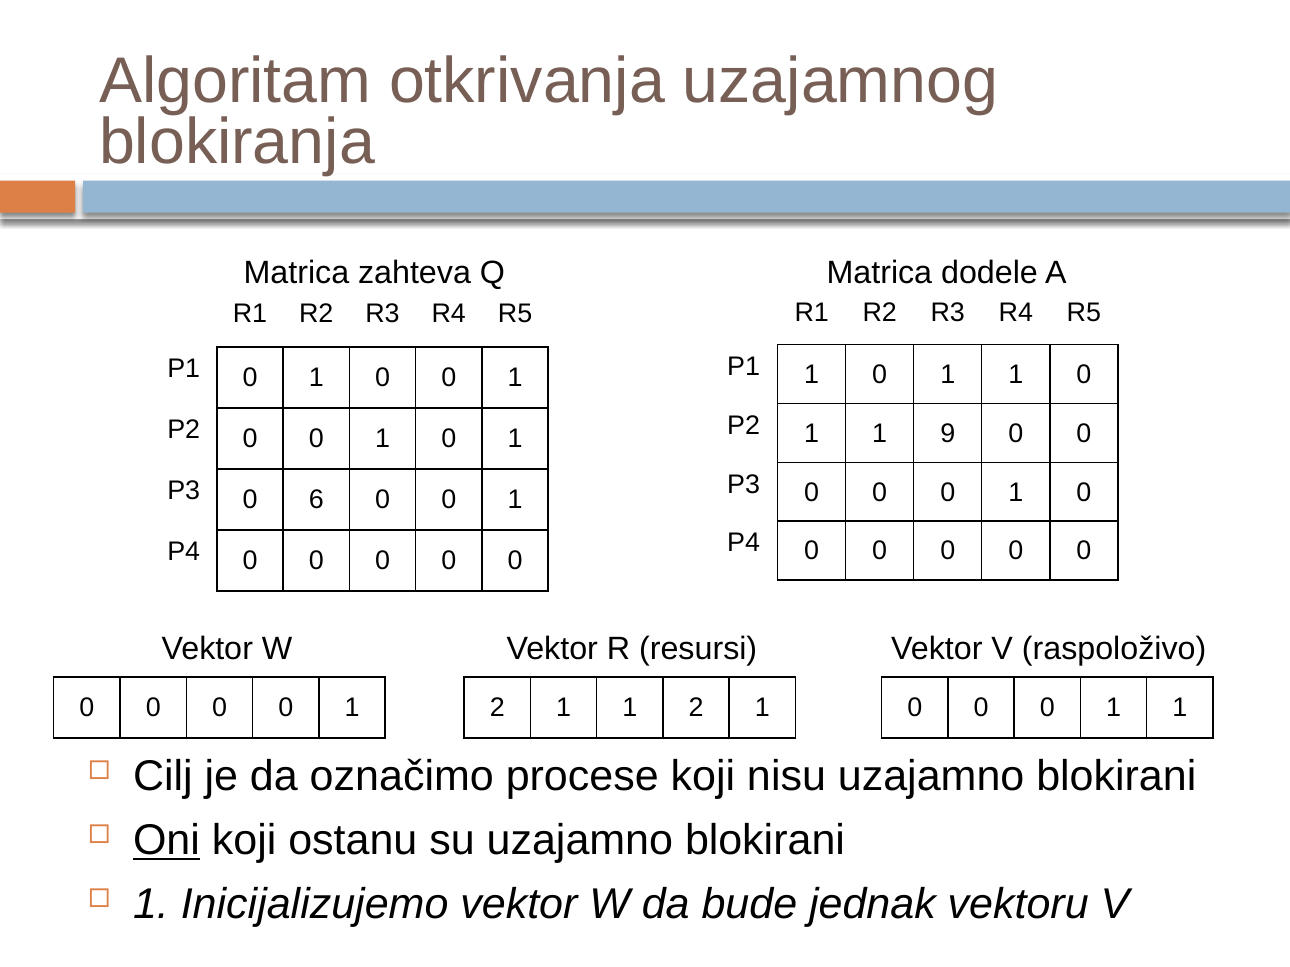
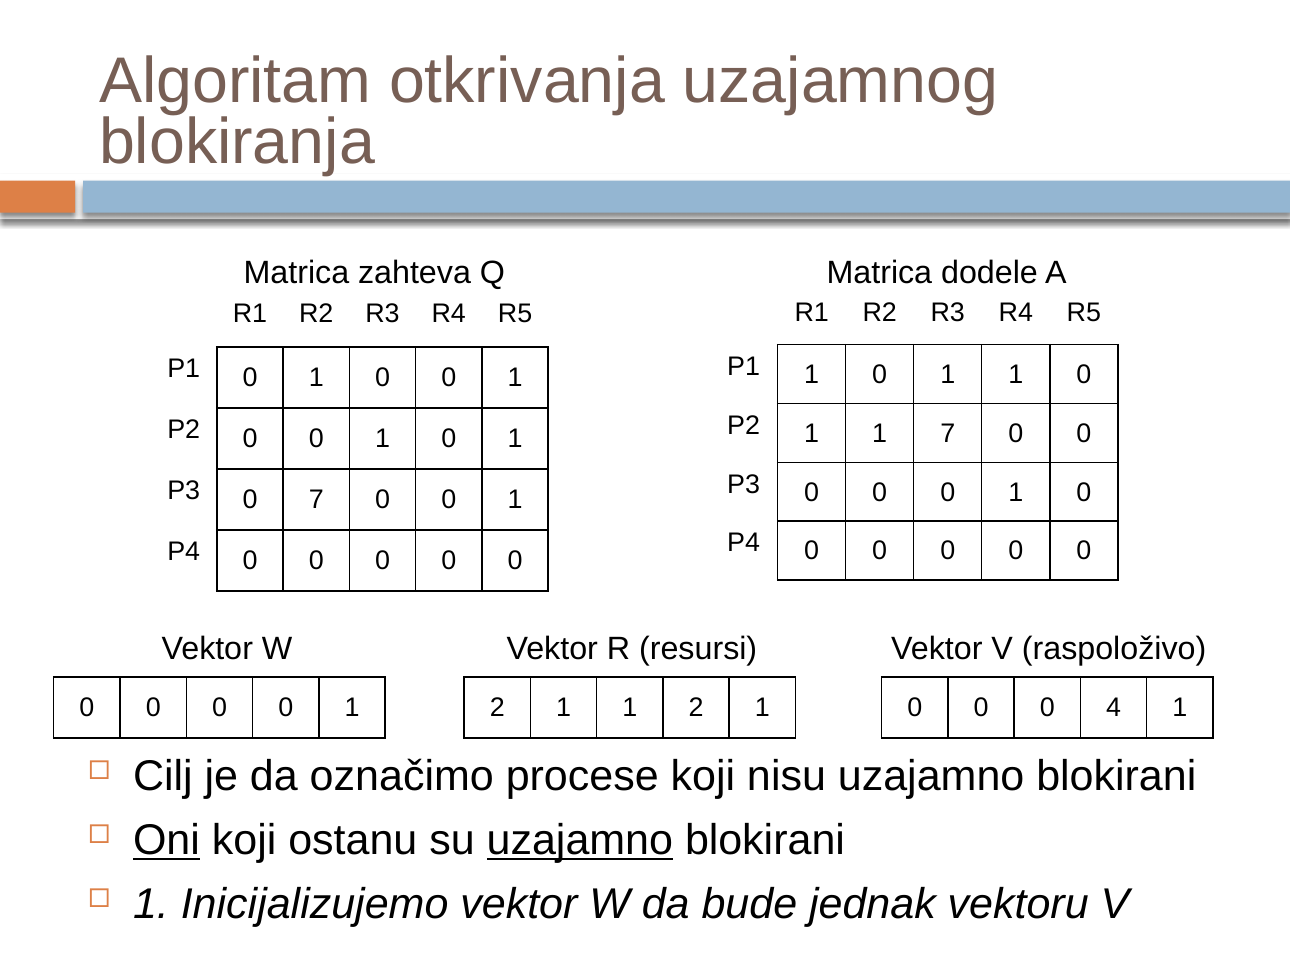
1 9: 9 -> 7
0 6: 6 -> 7
1 at (1114, 708): 1 -> 4
uzajamno at (580, 841) underline: none -> present
